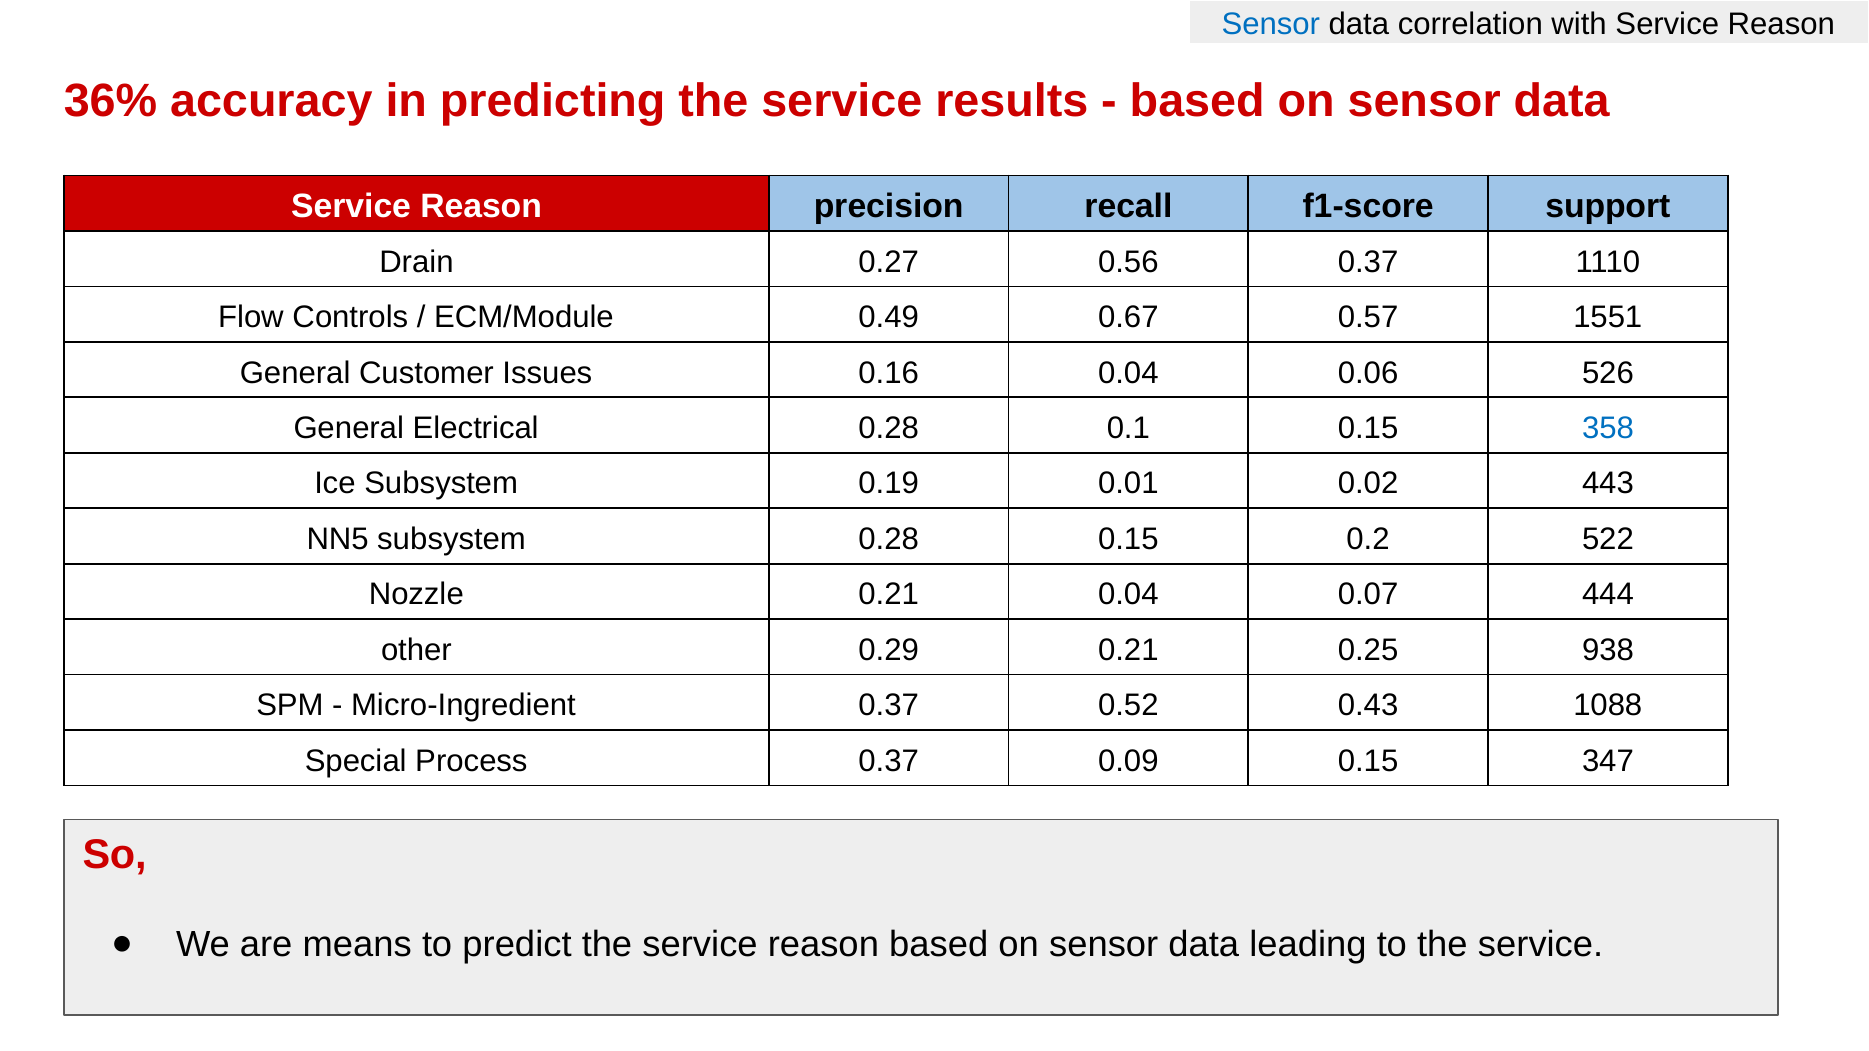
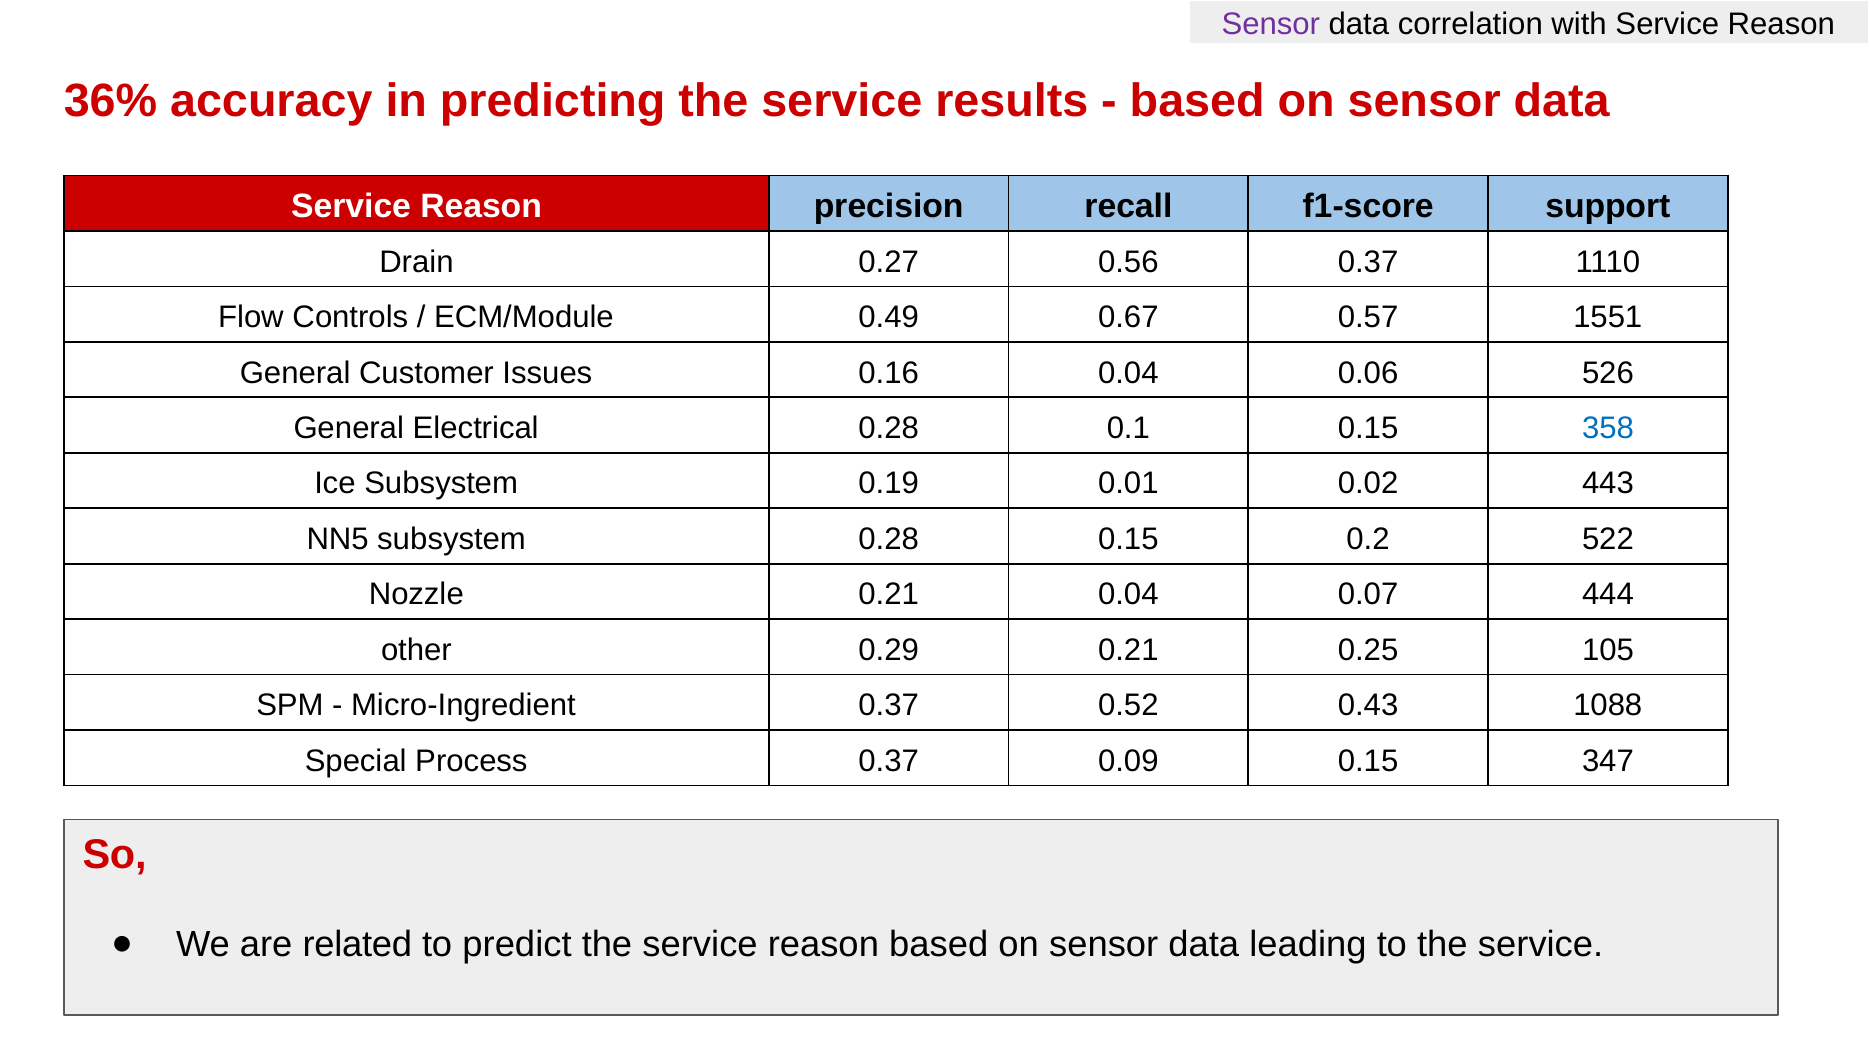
Sensor at (1271, 24) colour: blue -> purple
938: 938 -> 105
means: means -> related
